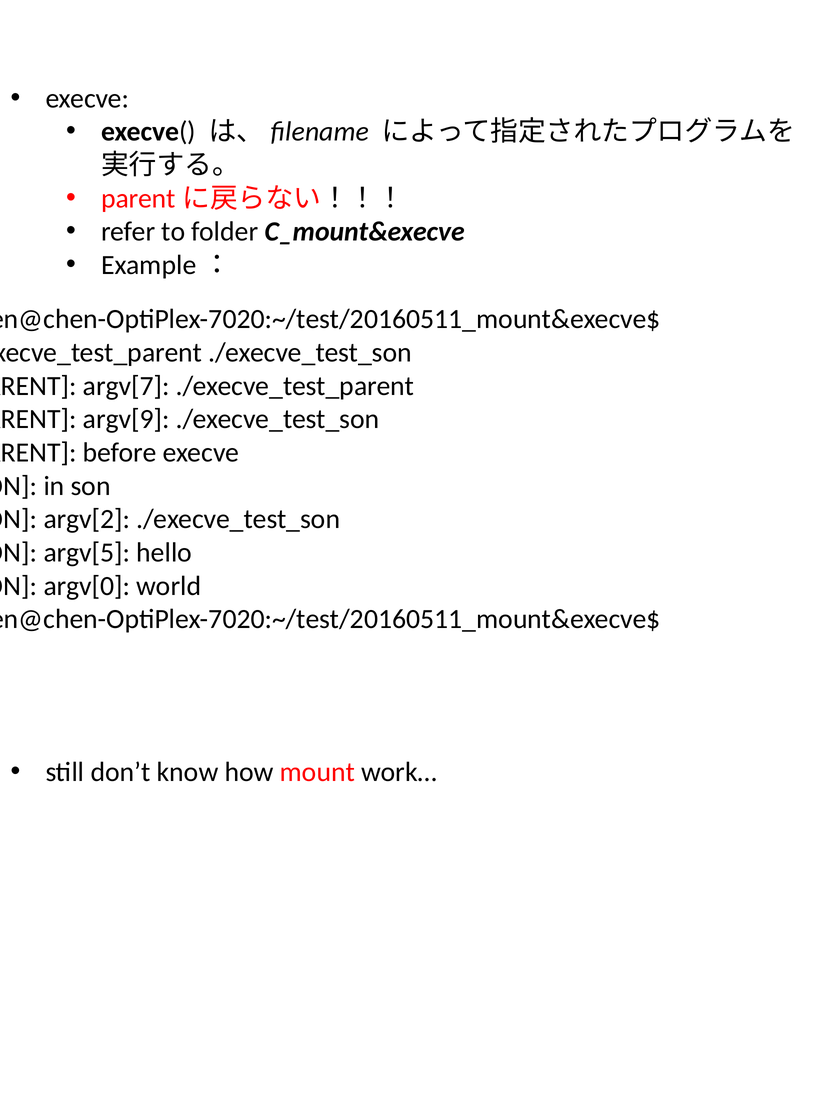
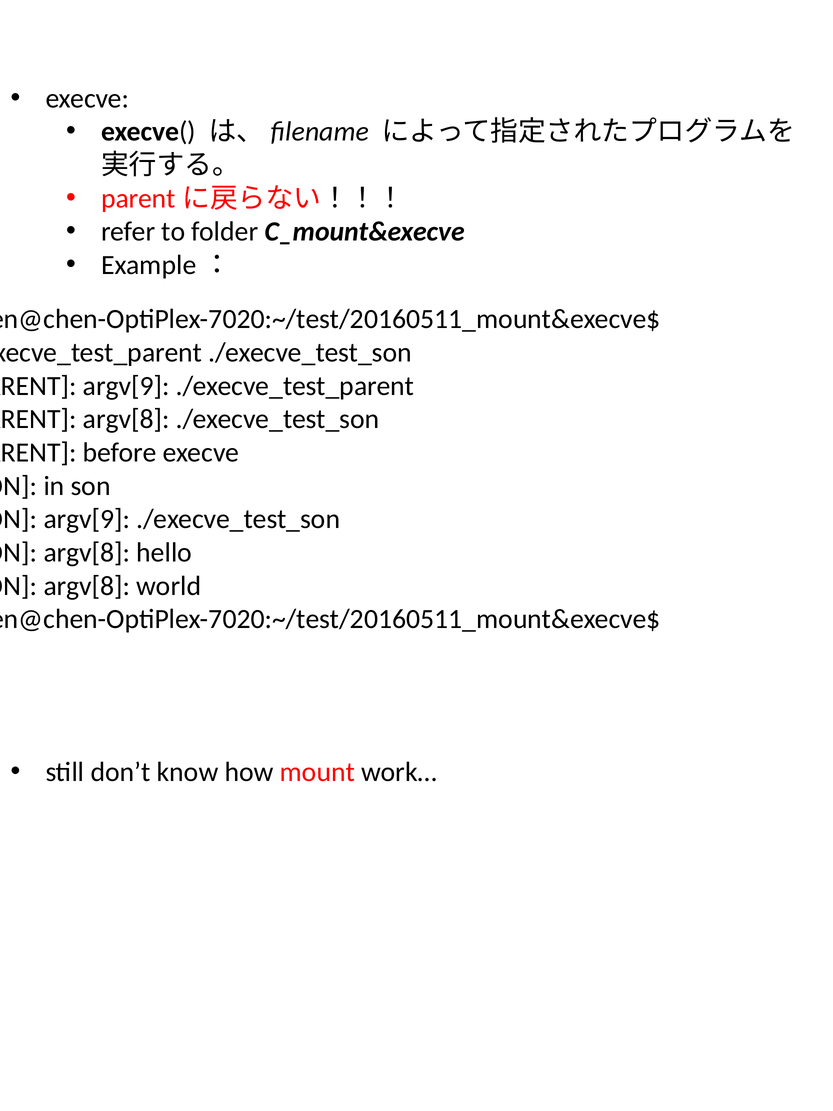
argv[7 at (126, 386): argv[7 -> argv[9
argv[9 at (126, 419): argv[9 -> argv[8
argv[2 at (87, 519): argv[2 -> argv[9
argv[5 at (87, 552): argv[5 -> argv[8
argv[0 at (87, 586): argv[0 -> argv[8
